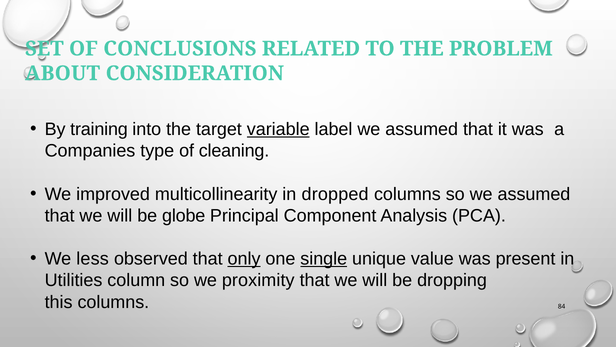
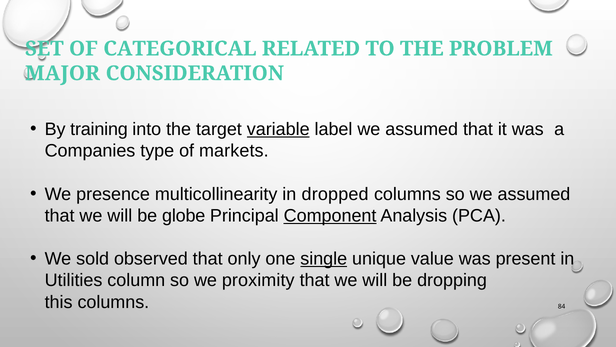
CONCLUSIONS: CONCLUSIONS -> CATEGORICAL
ABOUT: ABOUT -> MAJOR
cleaning: cleaning -> markets
improved: improved -> presence
Component underline: none -> present
less: less -> sold
only underline: present -> none
